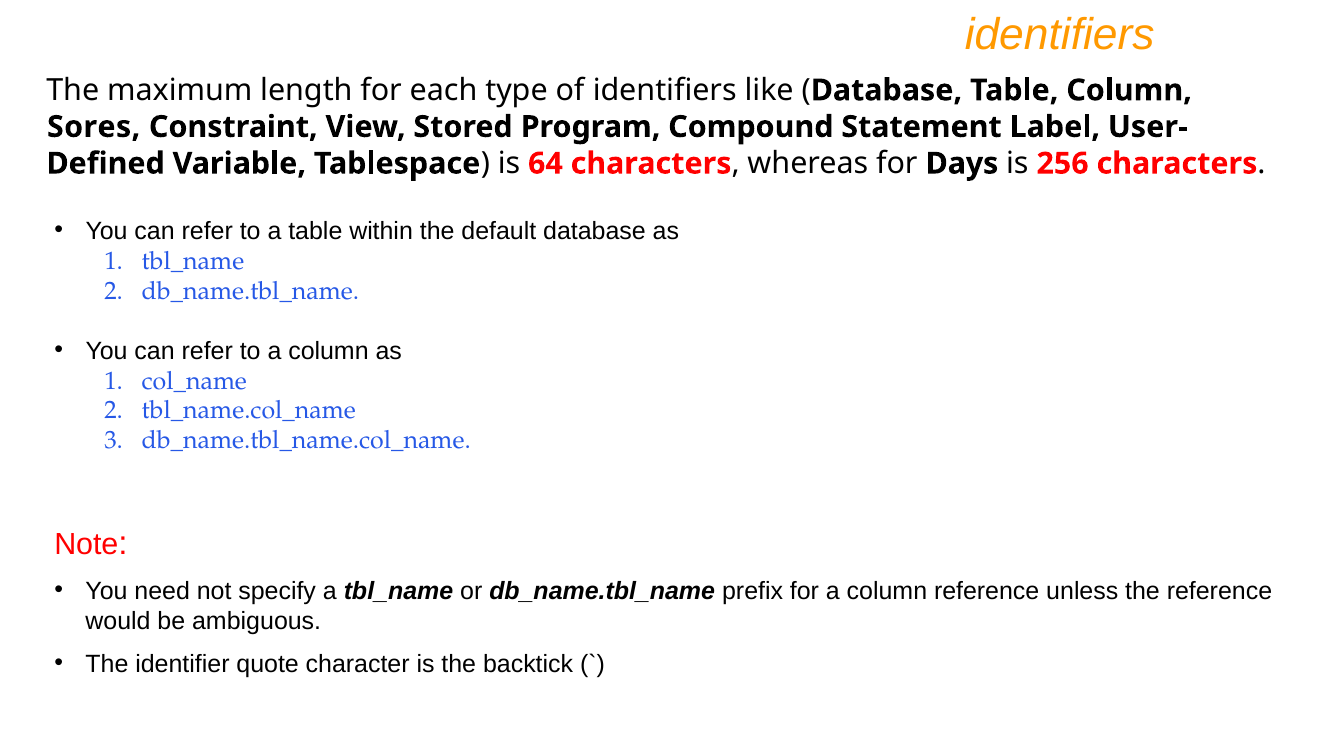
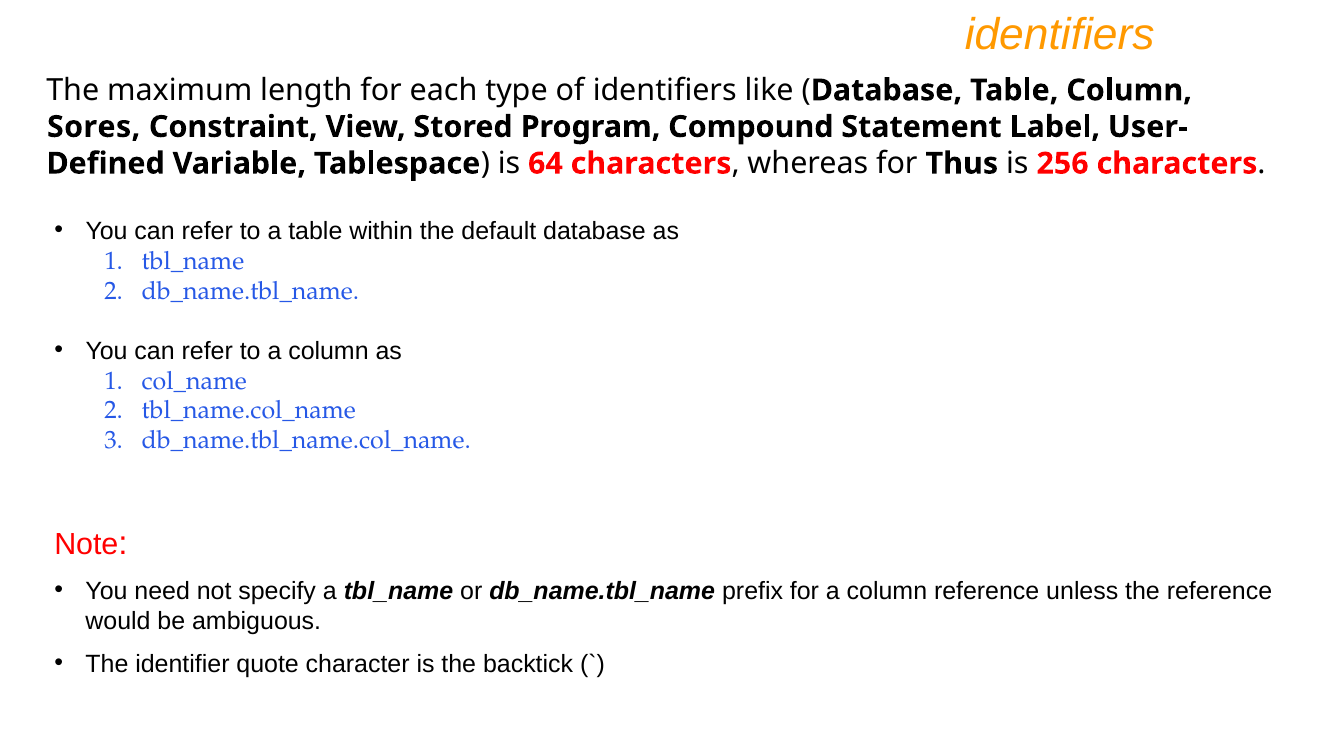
Days: Days -> Thus
